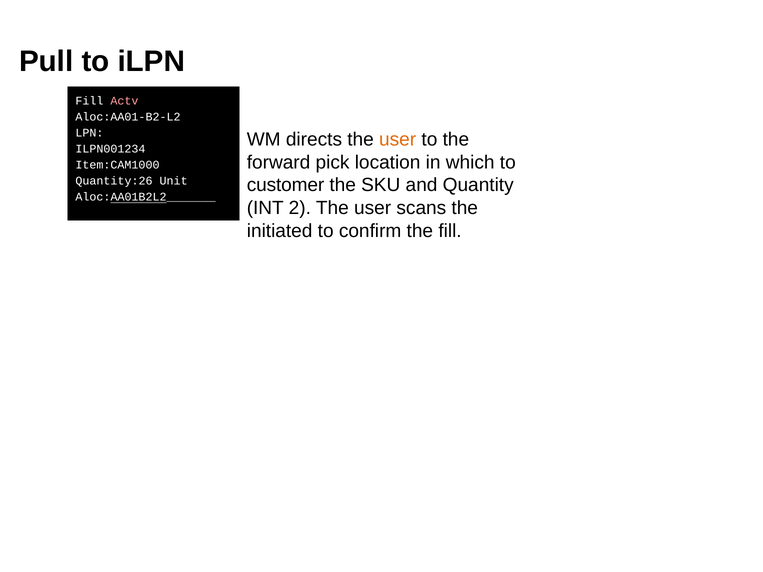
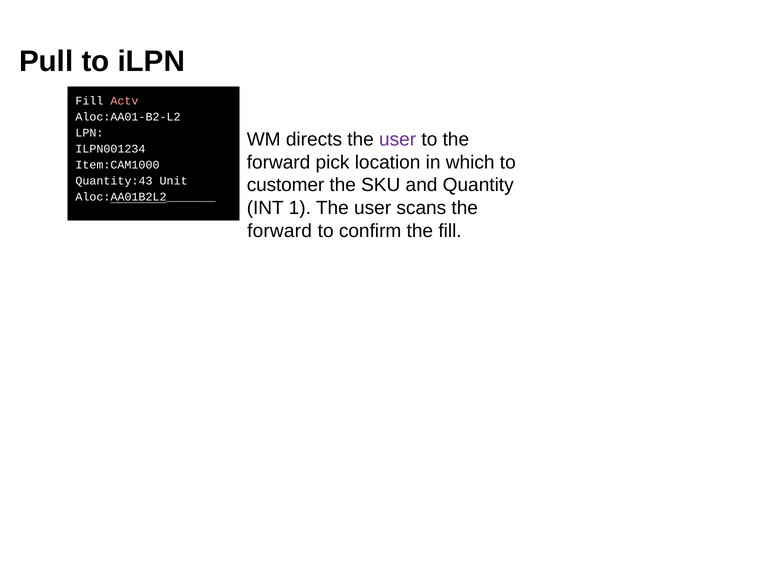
user at (398, 139) colour: orange -> purple
Quantity:26: Quantity:26 -> Quantity:43
2: 2 -> 1
initiated at (280, 231): initiated -> forward
